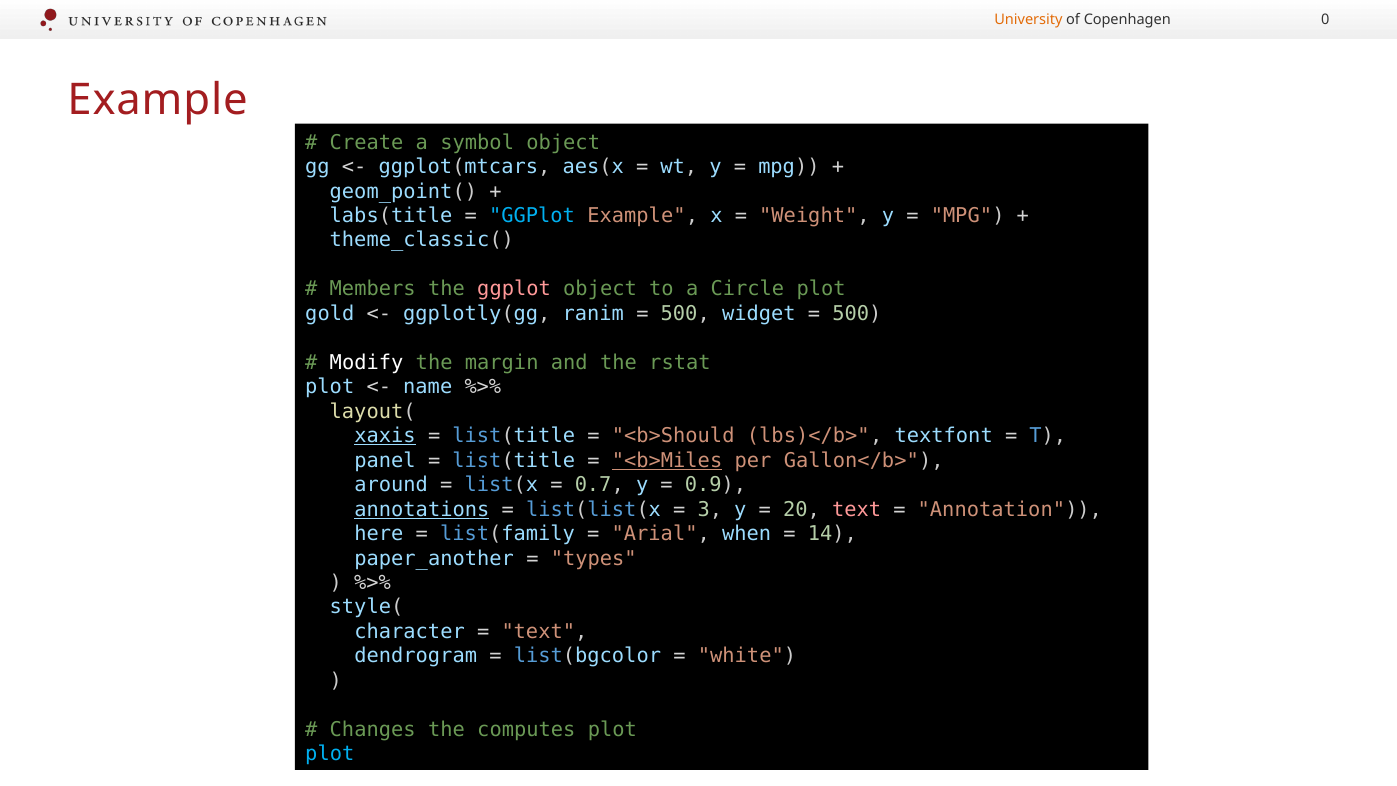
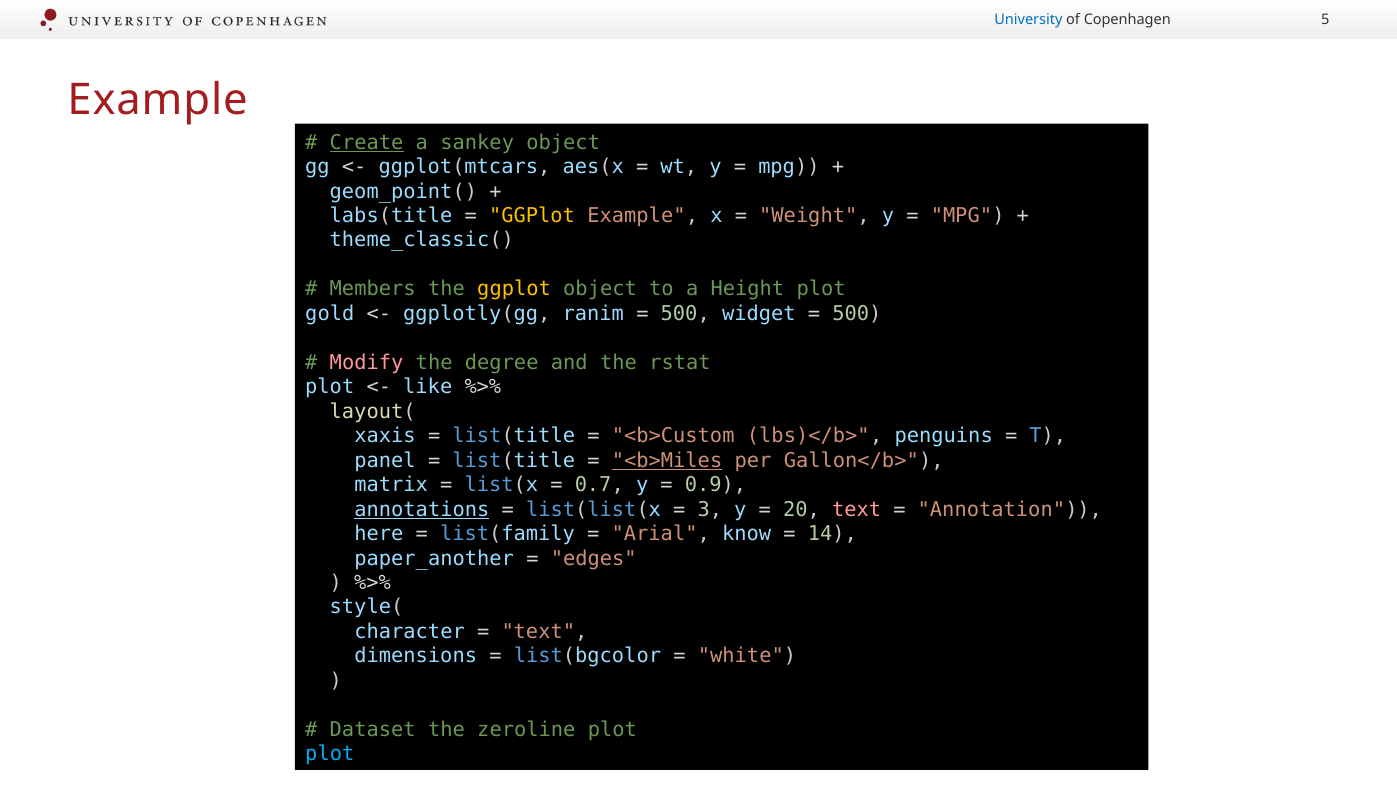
University colour: orange -> blue
0: 0 -> 5
Create underline: none -> present
symbol: symbol -> sankey
GGPlot at (532, 216) colour: light blue -> yellow
ggplot at (514, 289) colour: pink -> yellow
Circle: Circle -> Height
Modify colour: white -> pink
margin: margin -> degree
name: name -> like
xaxis underline: present -> none
<b>Should: <b>Should -> <b>Custom
textfont: textfont -> penguins
around: around -> matrix
when: when -> know
types: types -> edges
dendrogram: dendrogram -> dimensions
Changes: Changes -> Dataset
computes: computes -> zeroline
